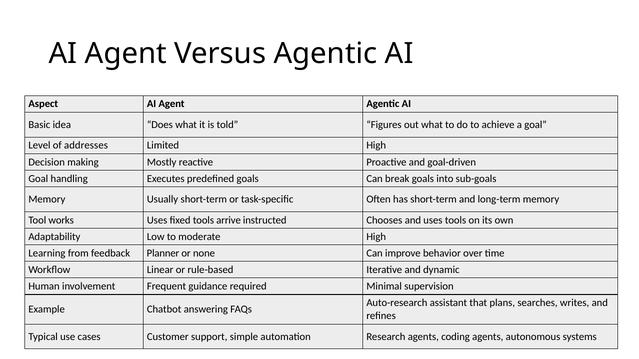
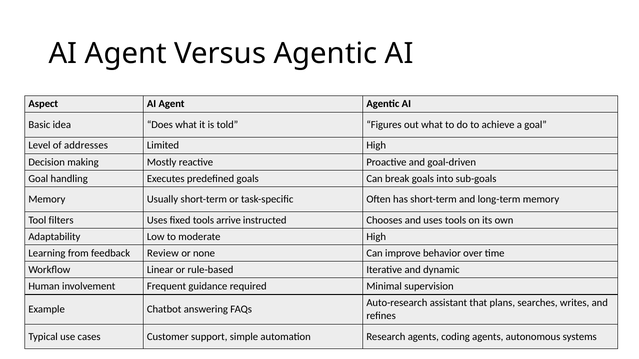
works: works -> filters
Planner: Planner -> Review
